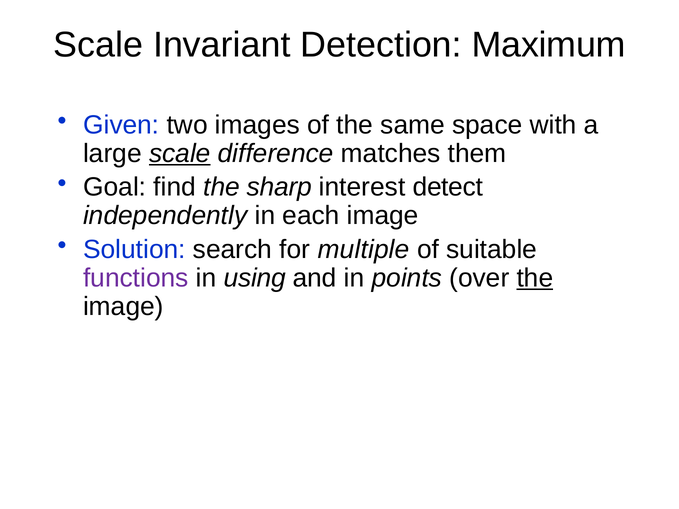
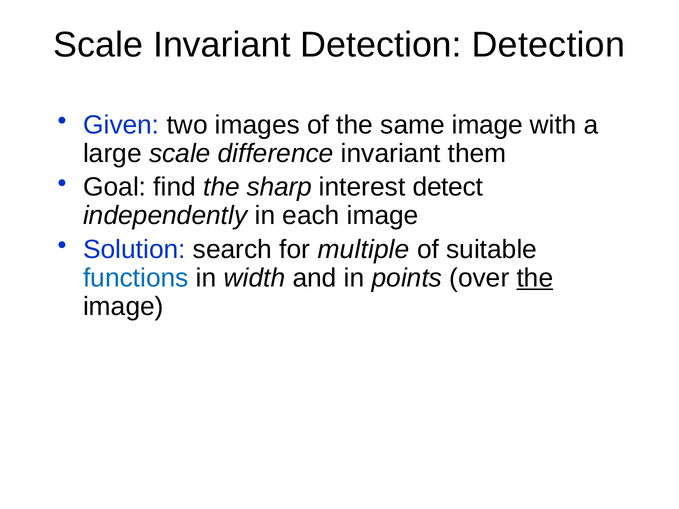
Detection Maximum: Maximum -> Detection
same space: space -> image
scale at (180, 154) underline: present -> none
difference matches: matches -> invariant
functions colour: purple -> blue
using: using -> width
